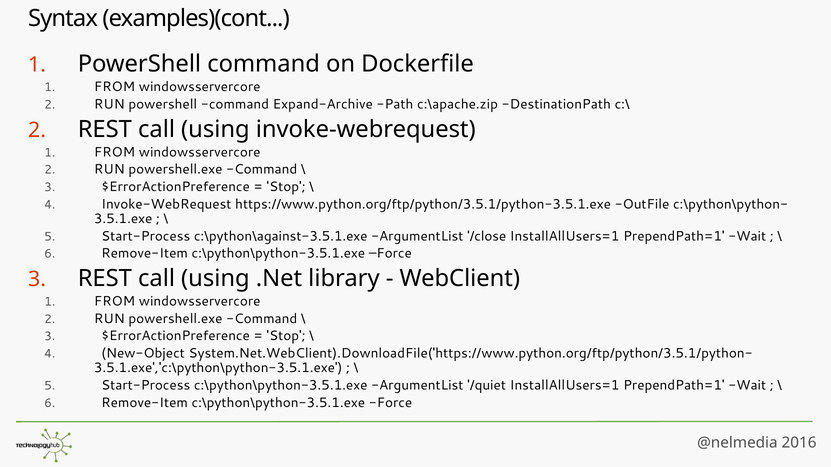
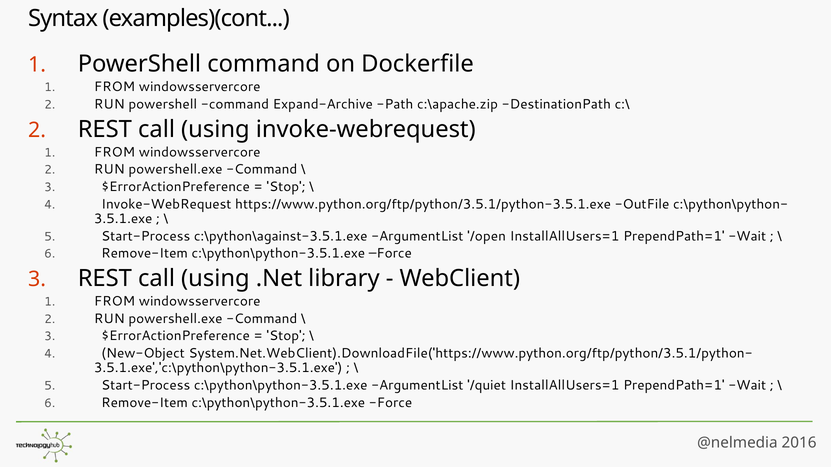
/close: /close -> /open
